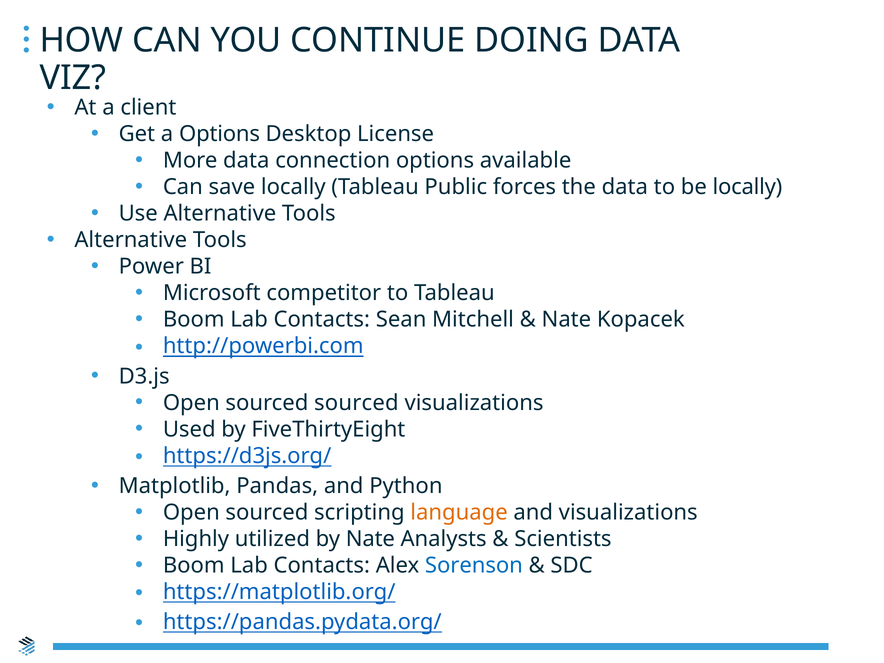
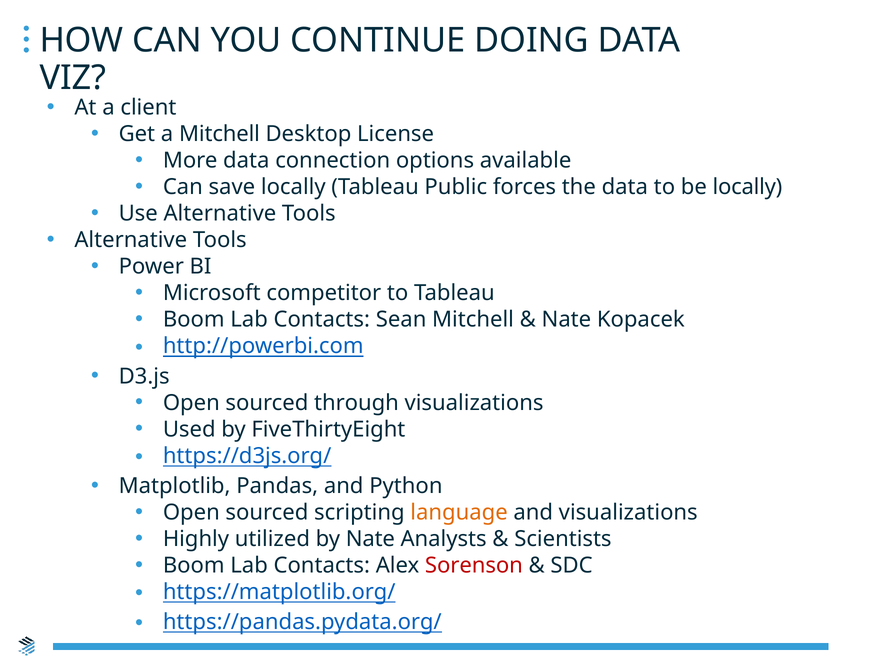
a Options: Options -> Mitchell
sourced sourced: sourced -> through
Sorenson colour: blue -> red
